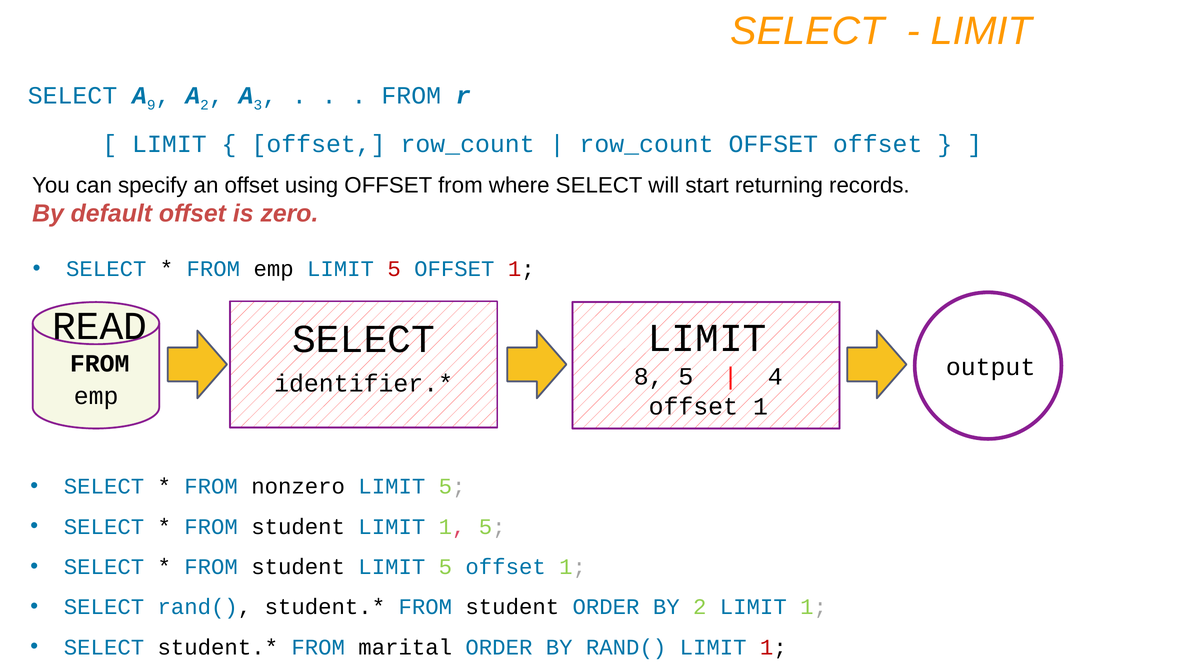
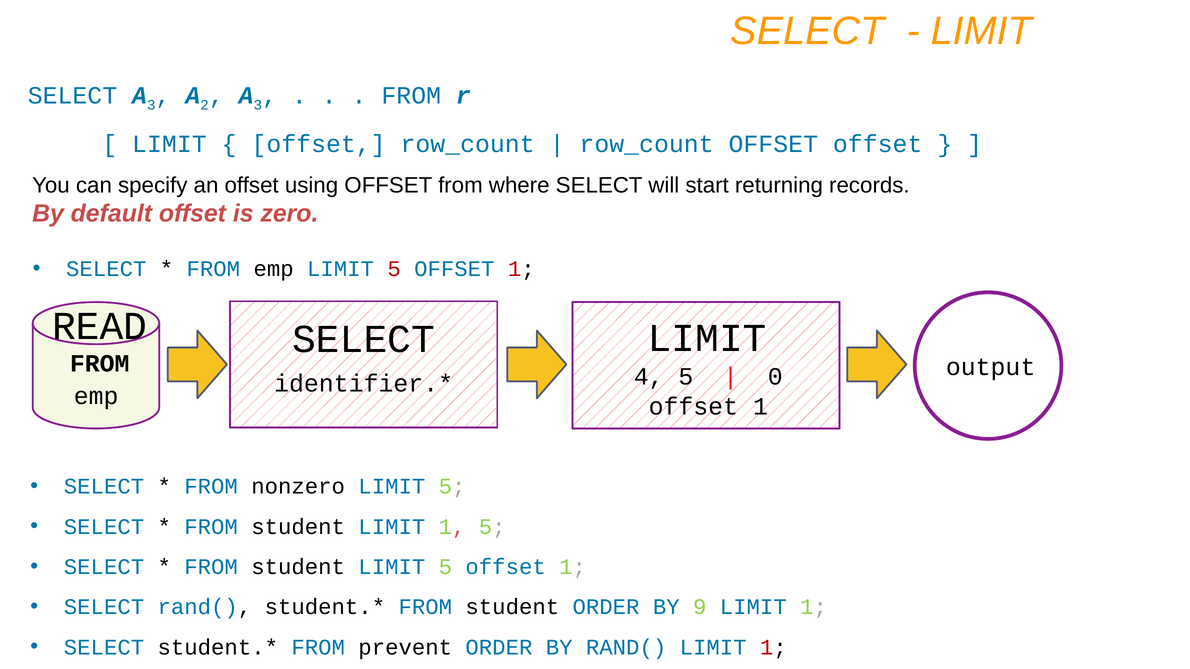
9 at (151, 105): 9 -> 3
8: 8 -> 4
4: 4 -> 0
BY 2: 2 -> 9
marital: marital -> prevent
